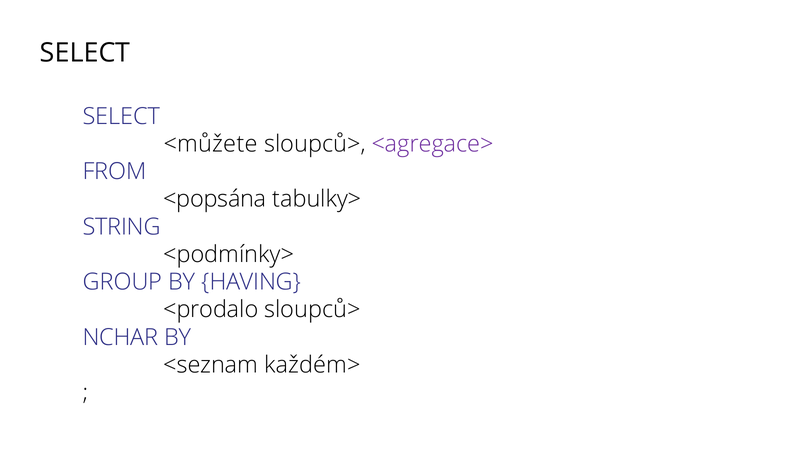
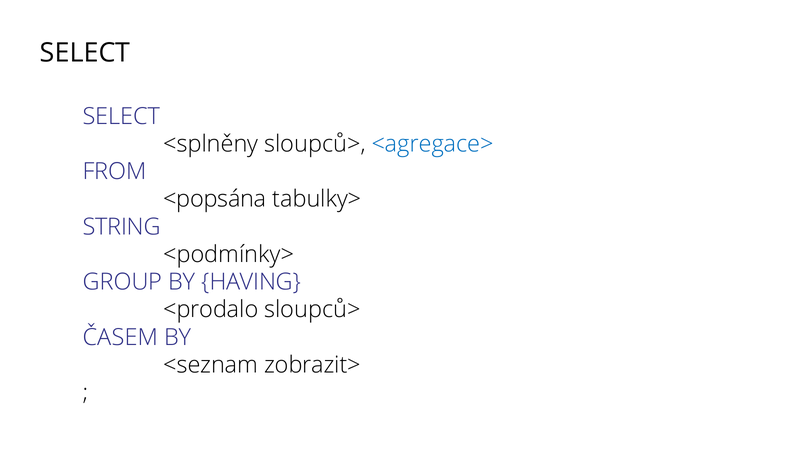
<můžete: <můžete -> <splněny
<agregace> colour: purple -> blue
NCHAR: NCHAR -> ČASEM
každém>: každém> -> zobrazit>
